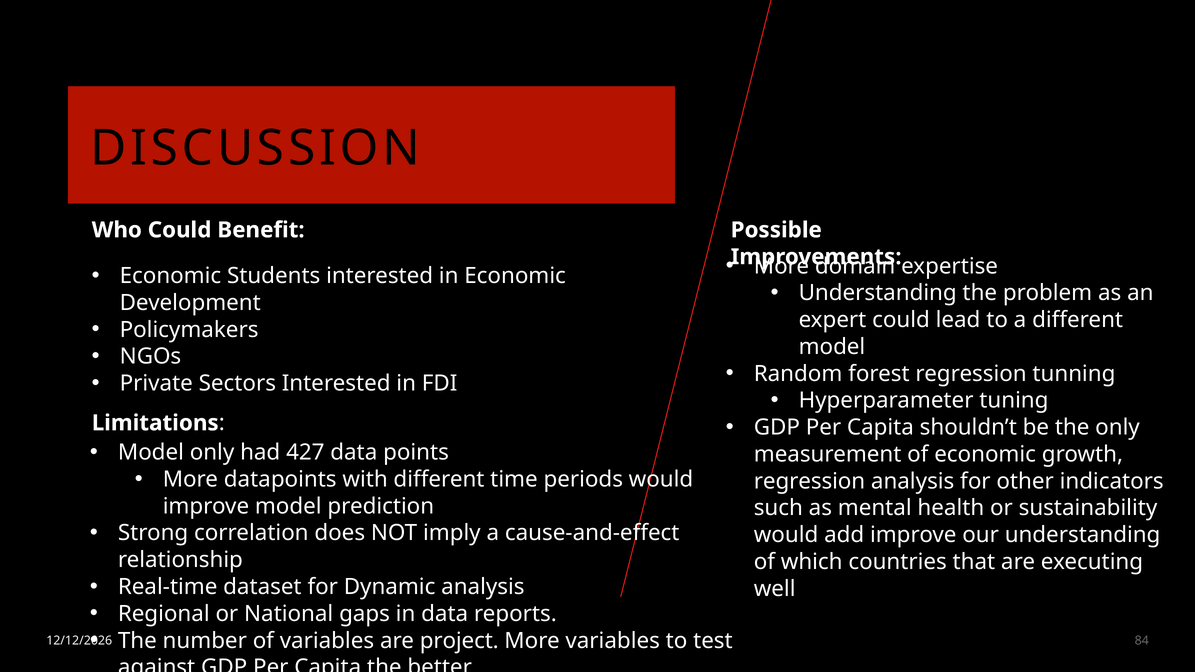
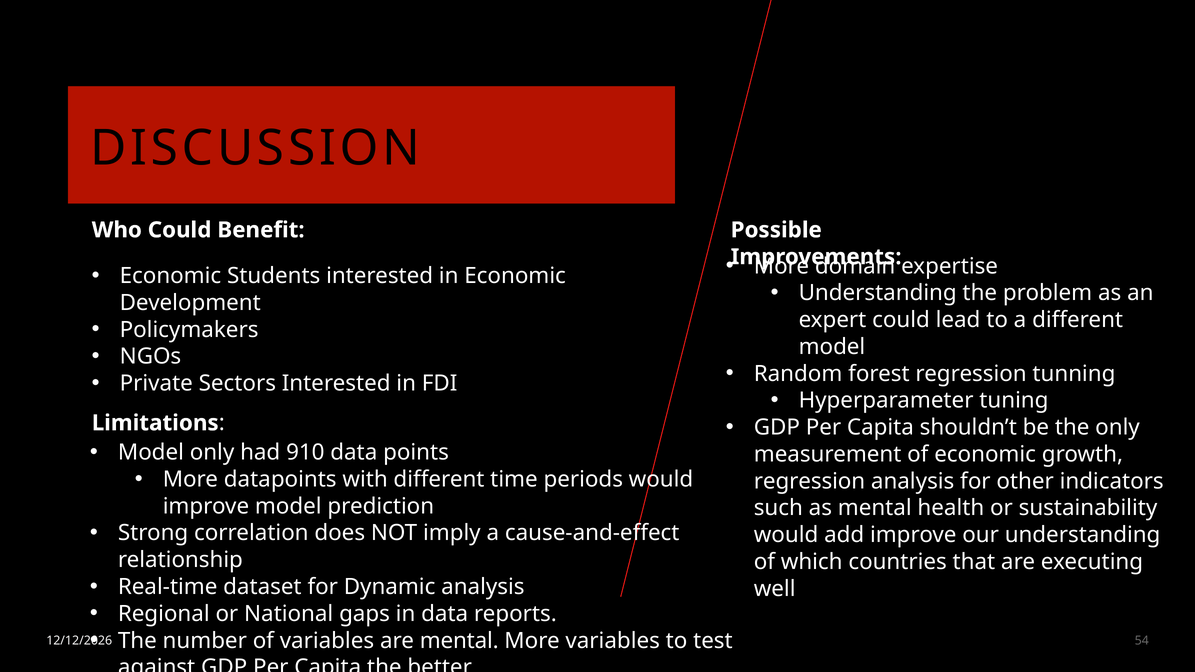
427: 427 -> 910
are project: project -> mental
84: 84 -> 54
